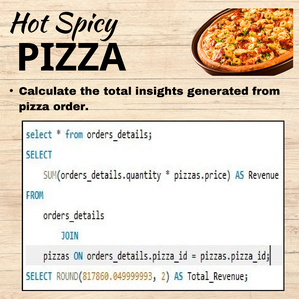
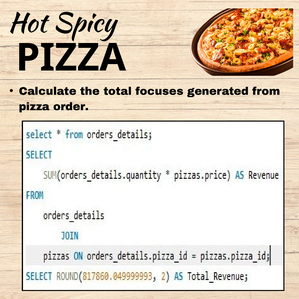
insights: insights -> focuses
